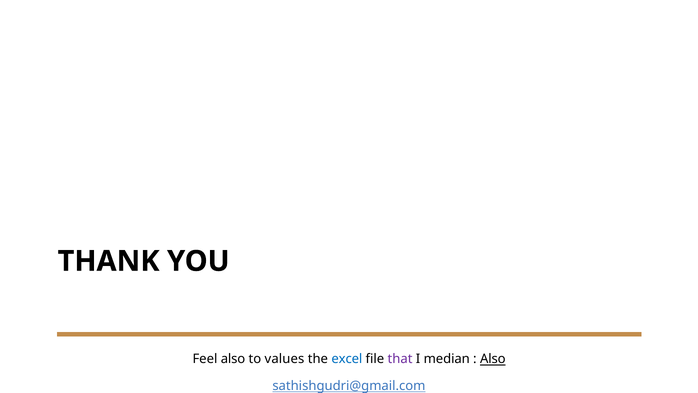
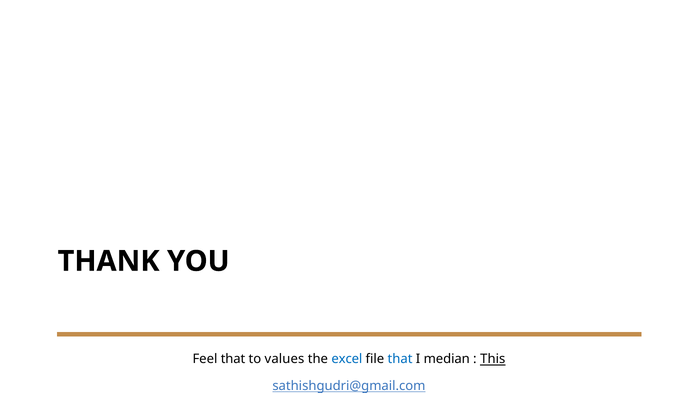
Feel also: also -> that
that at (400, 359) colour: purple -> blue
Also at (493, 359): Also -> This
